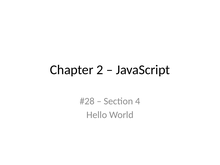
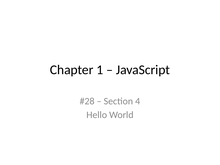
2: 2 -> 1
